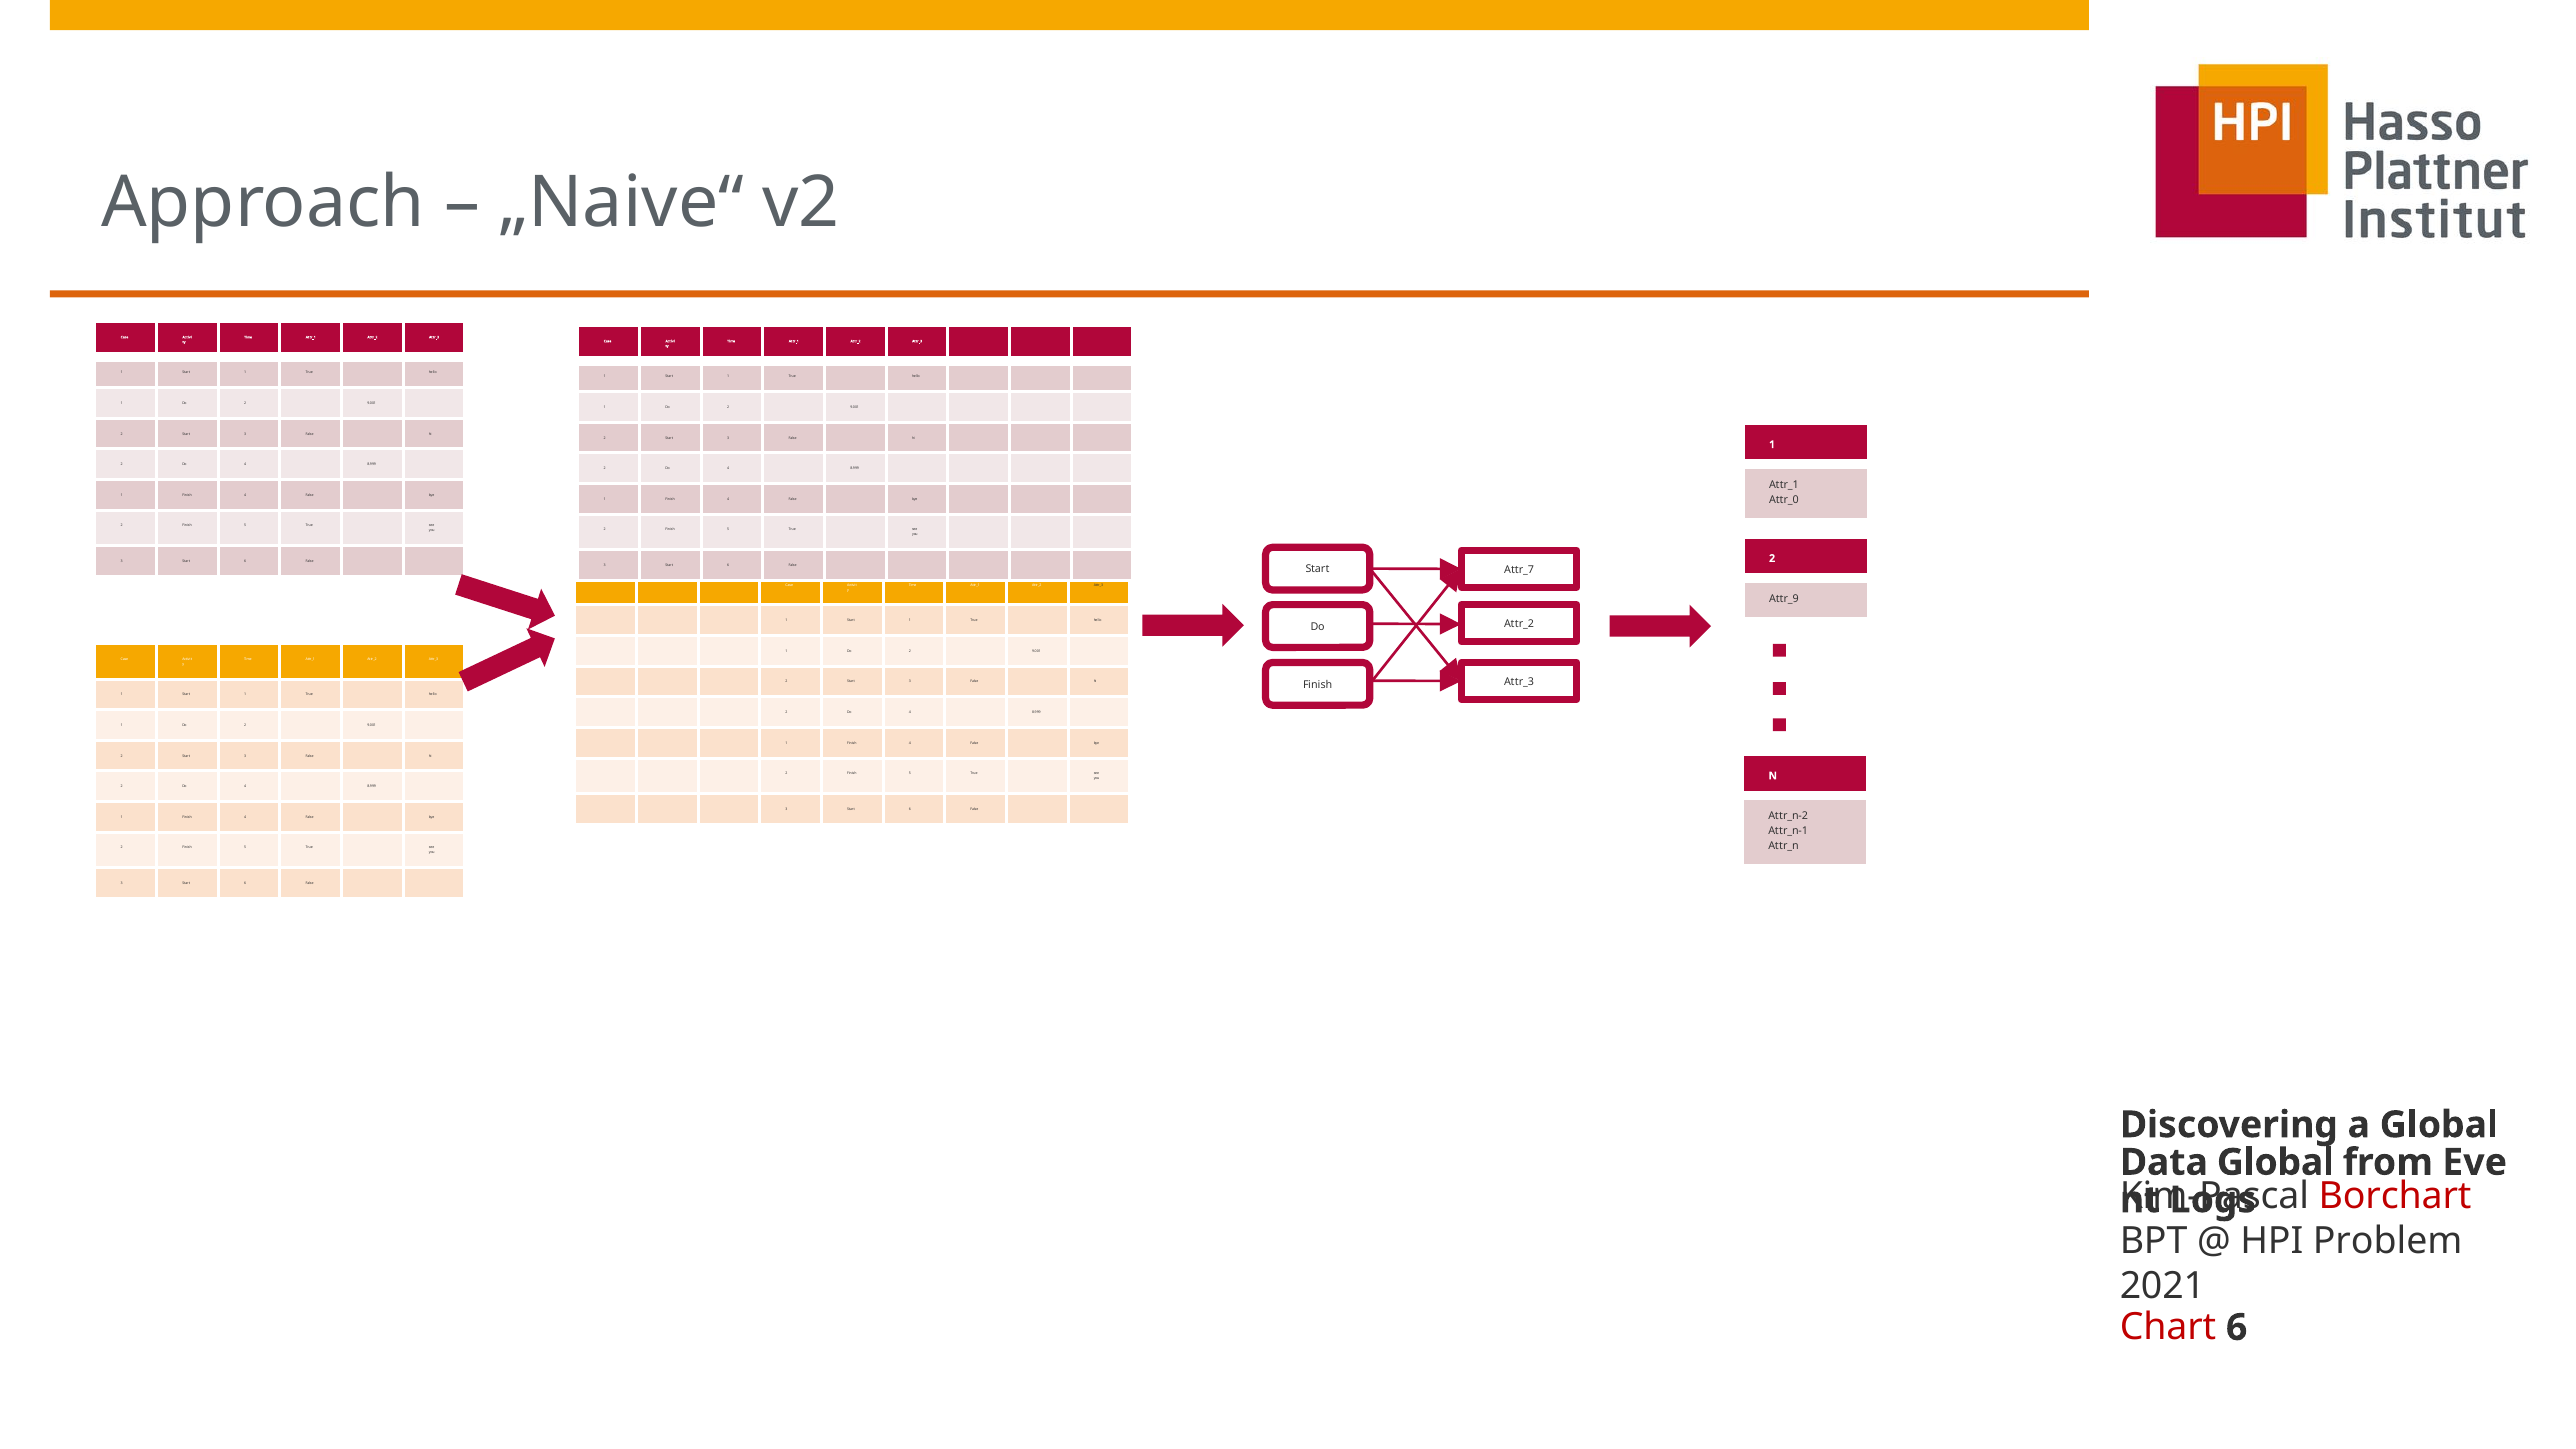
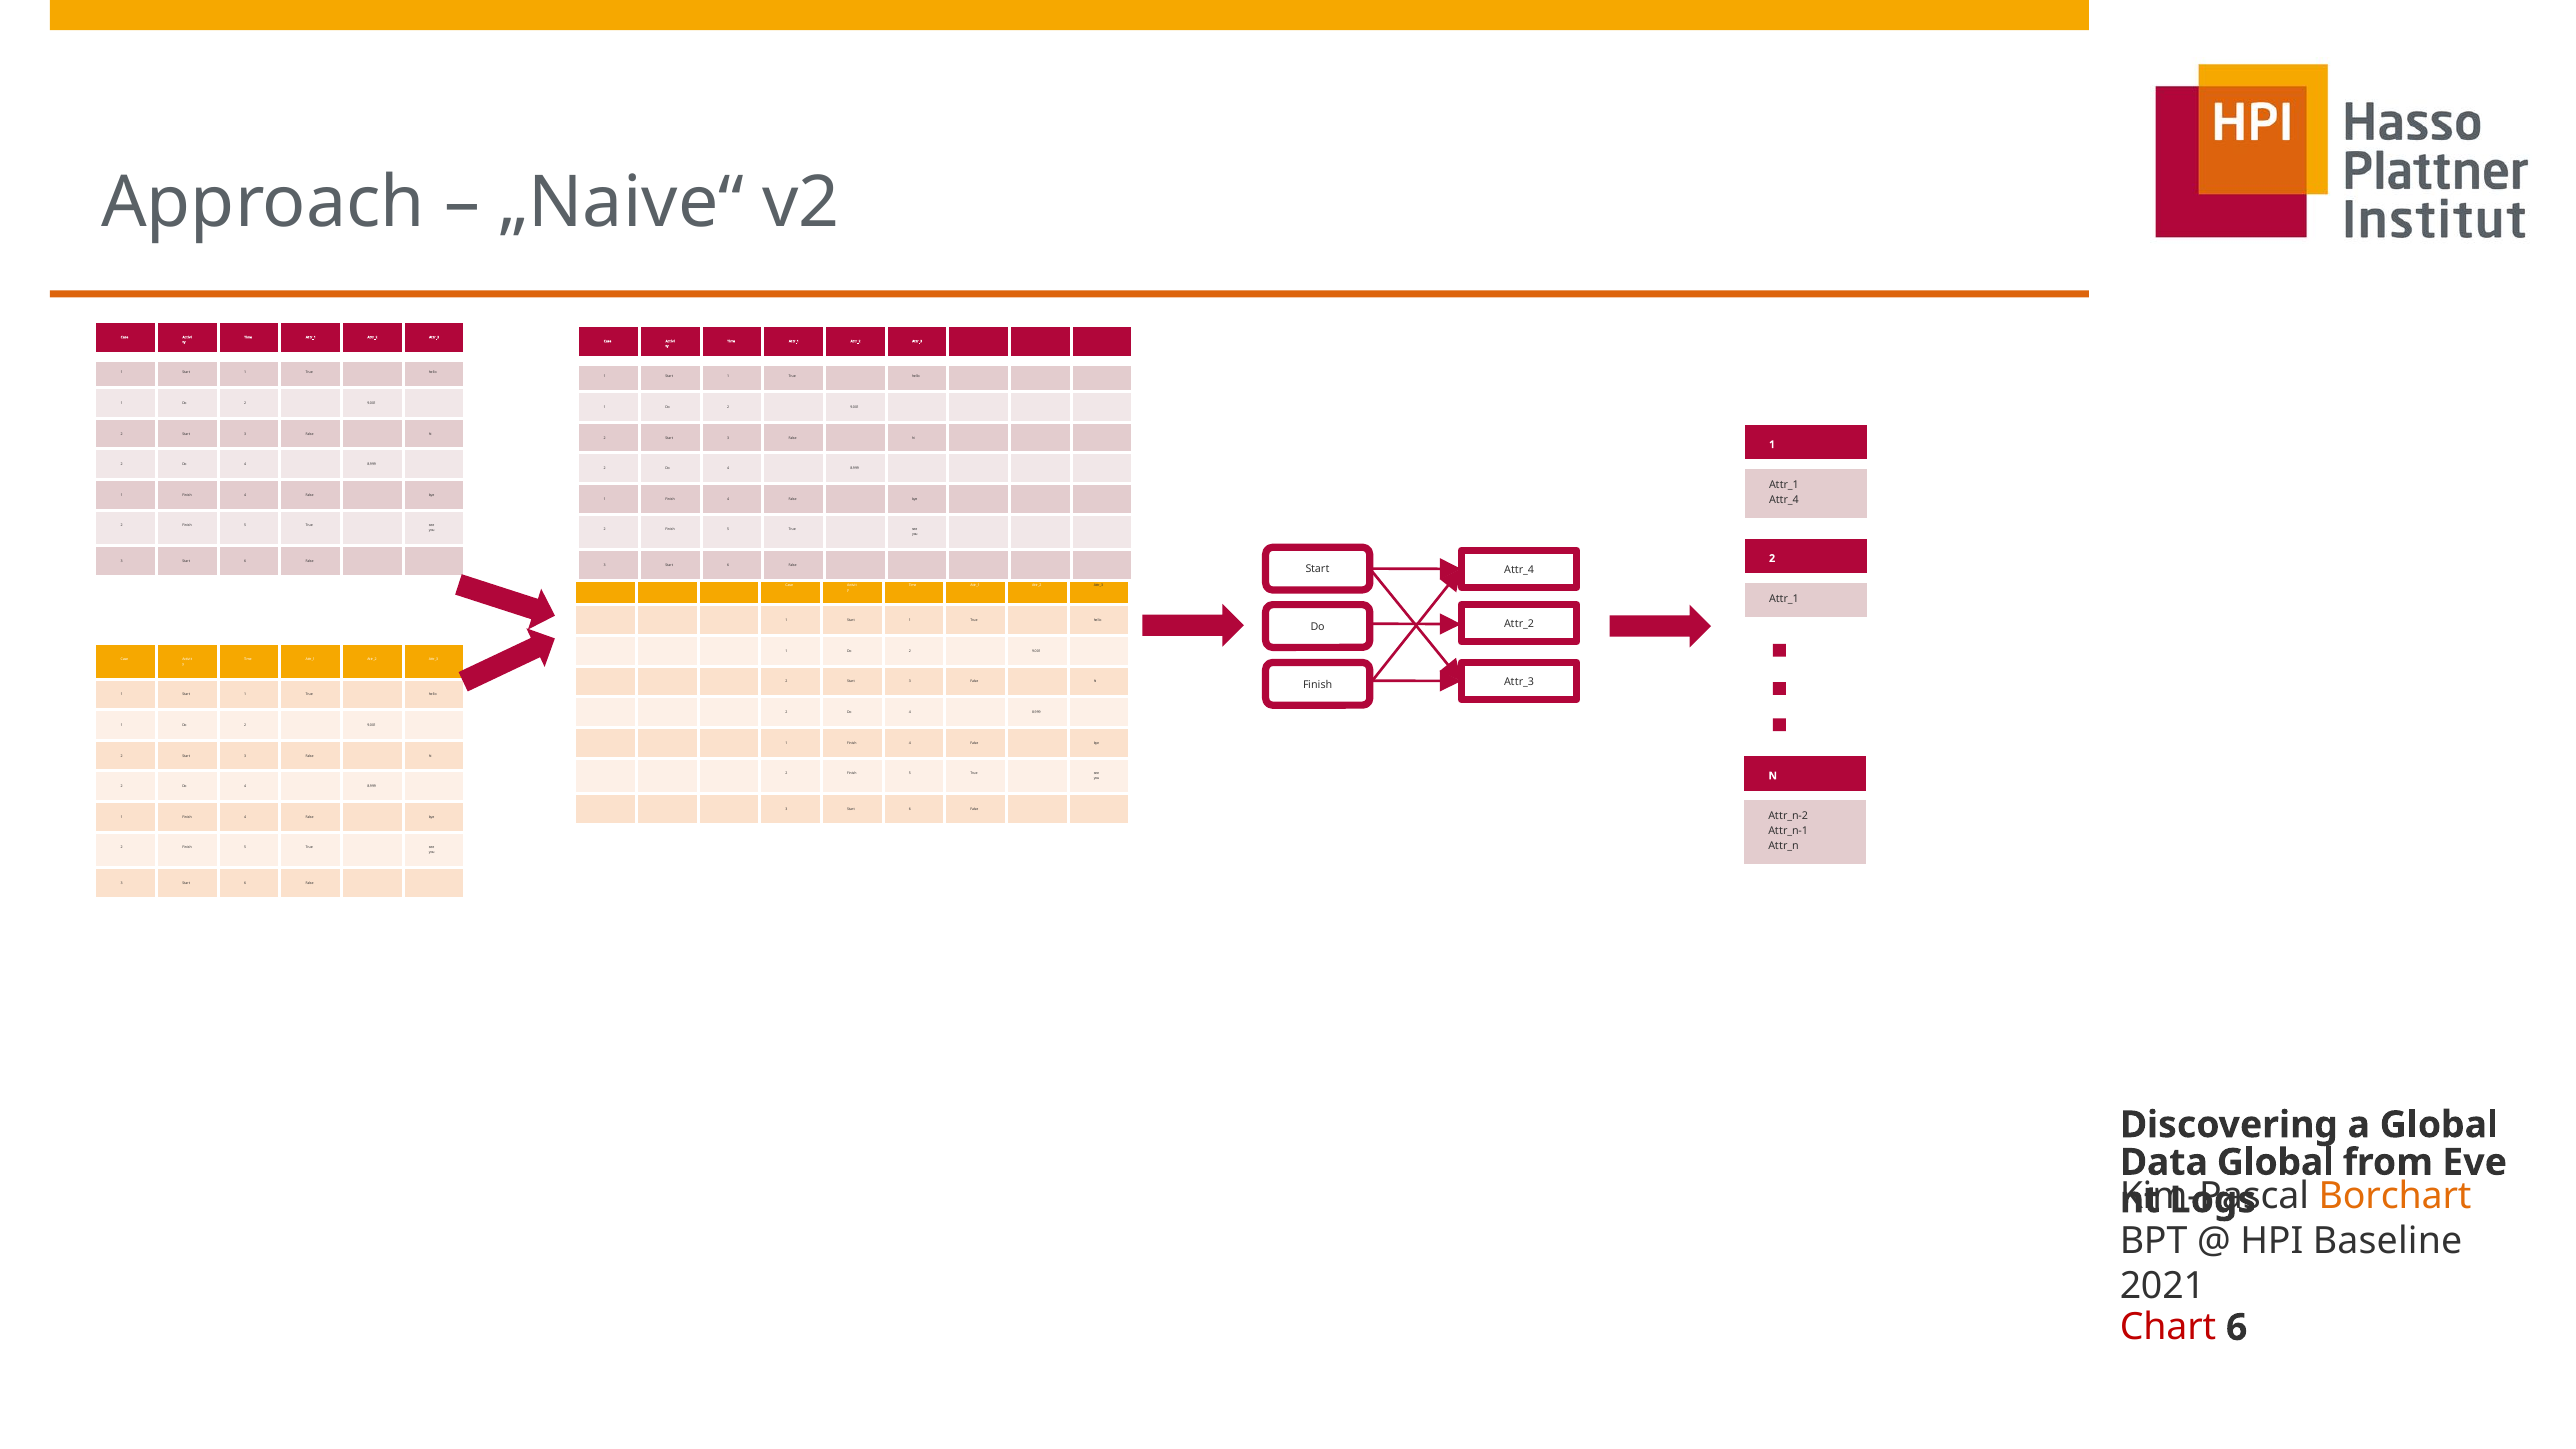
Attr_0 at (1784, 500): Attr_0 -> Attr_4
Attr_7 at (1519, 570): Attr_7 -> Attr_4
Attr_9 at (1784, 599): Attr_9 -> Attr_1
Borchart colour: red -> orange
Problem: Problem -> Baseline
